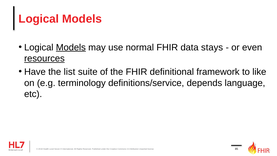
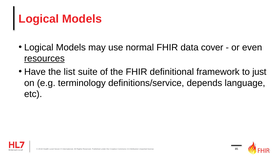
Models at (71, 47) underline: present -> none
stays: stays -> cover
like: like -> just
